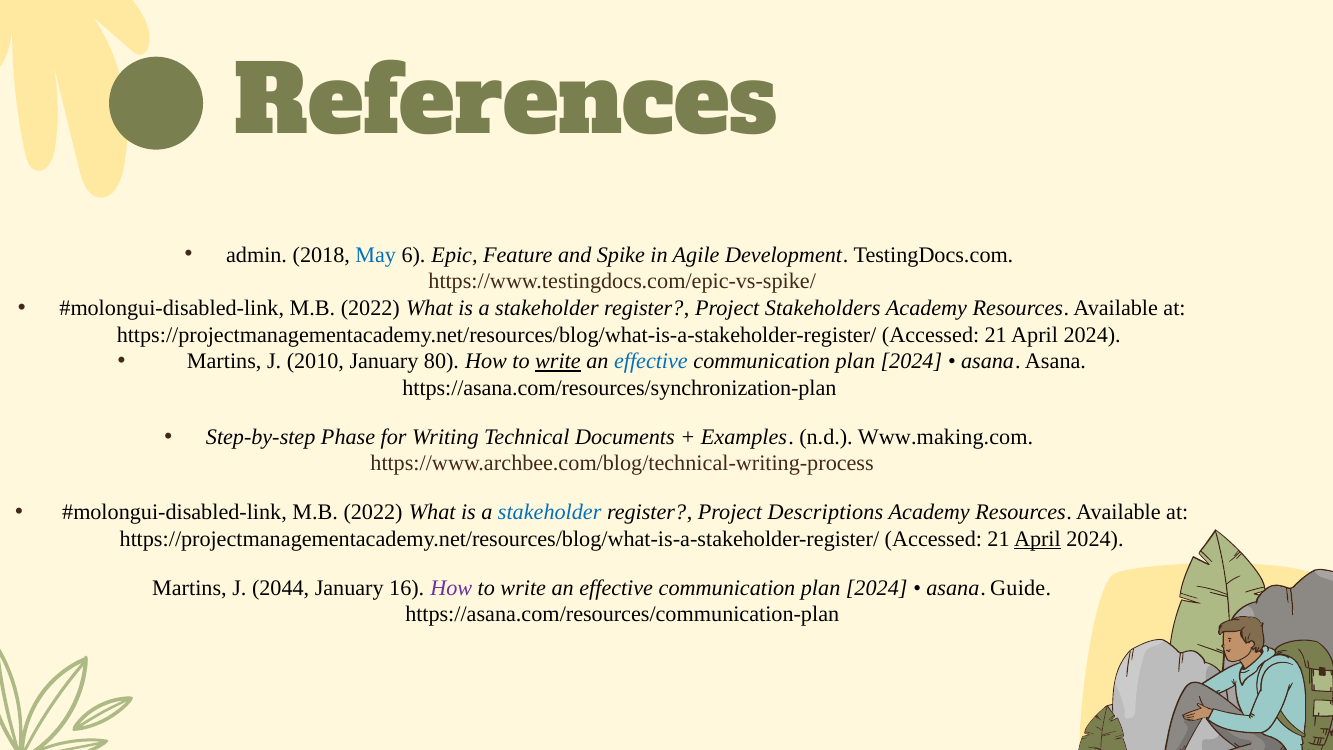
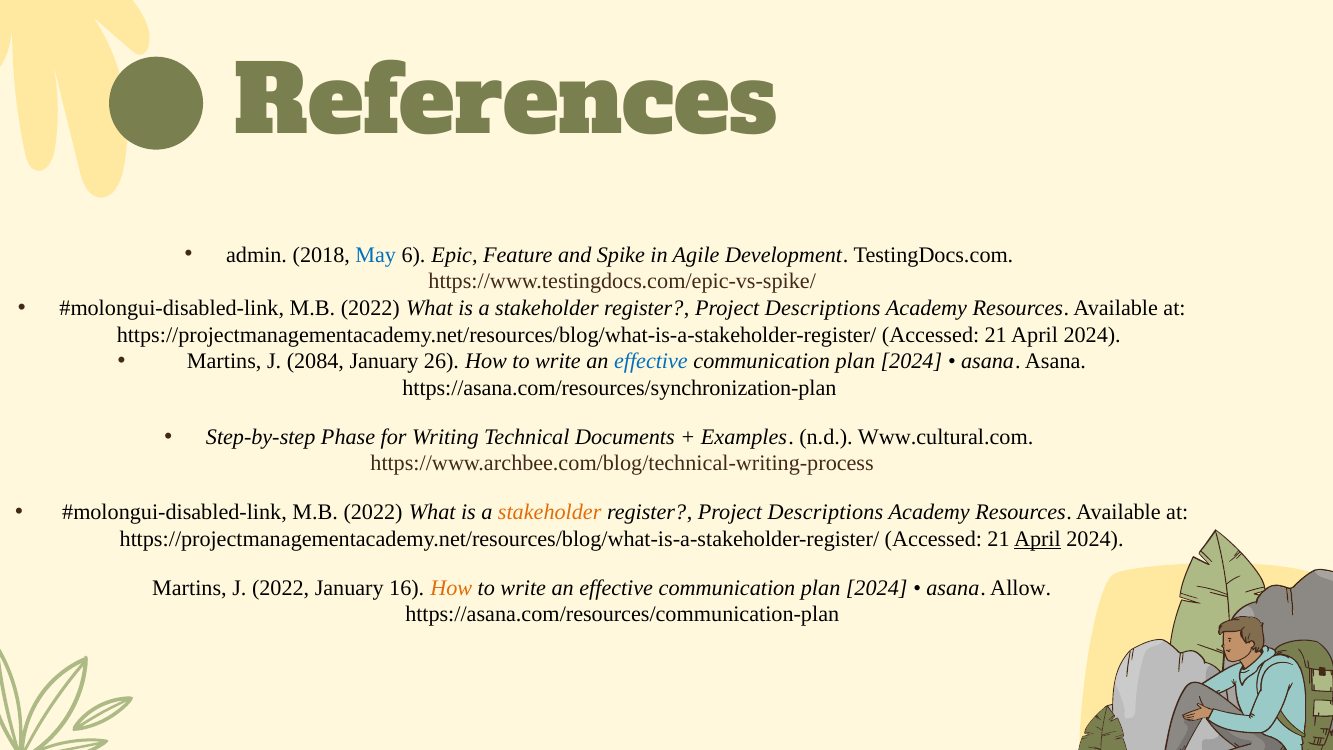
Stakeholders at (823, 308): Stakeholders -> Descriptions
2010: 2010 -> 2084
80: 80 -> 26
write at (558, 361) underline: present -> none
Www.making.com: Www.making.com -> Www.cultural.com
stakeholder at (550, 512) colour: blue -> orange
J 2044: 2044 -> 2022
How at (451, 588) colour: purple -> orange
Guide: Guide -> Allow
